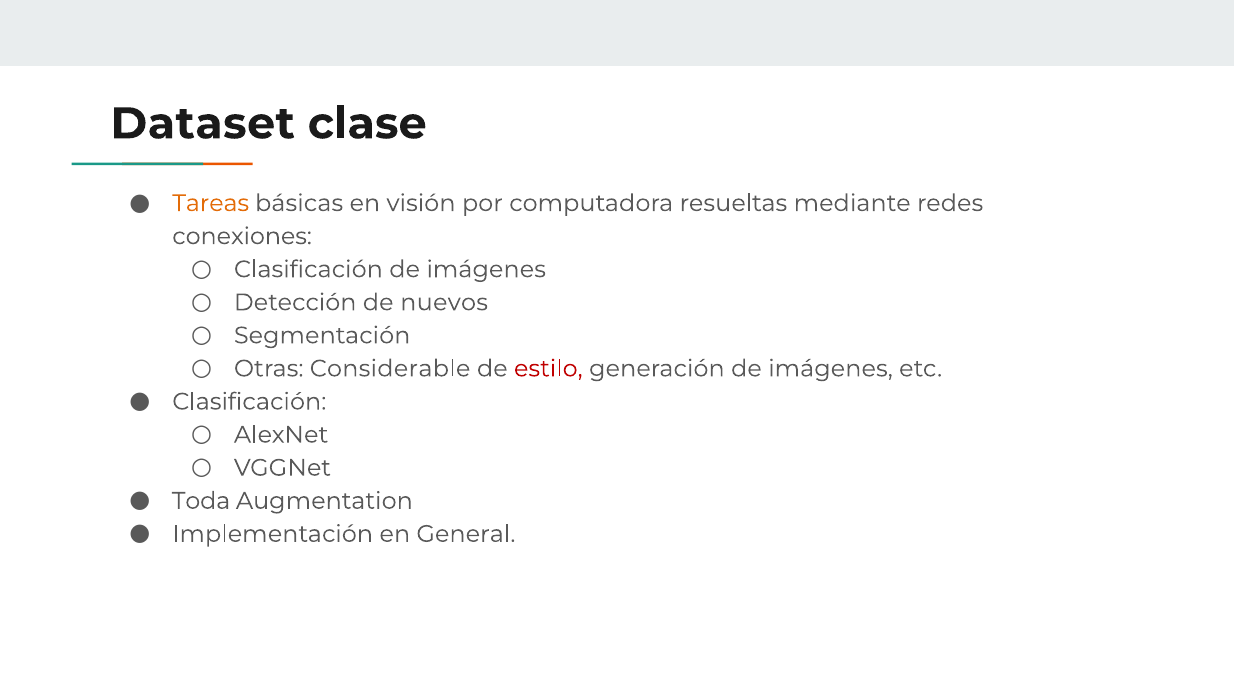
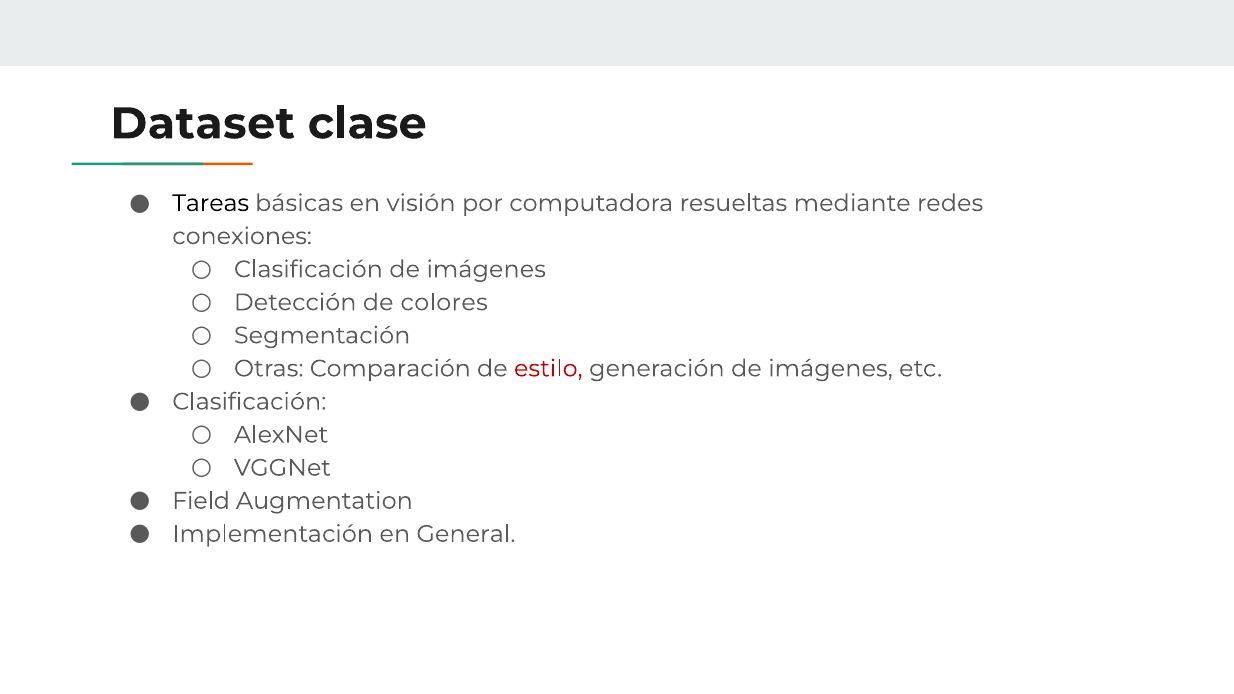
Tareas colour: orange -> black
nuevos: nuevos -> colores
Considerable: Considerable -> Comparación
Toda: Toda -> Field
